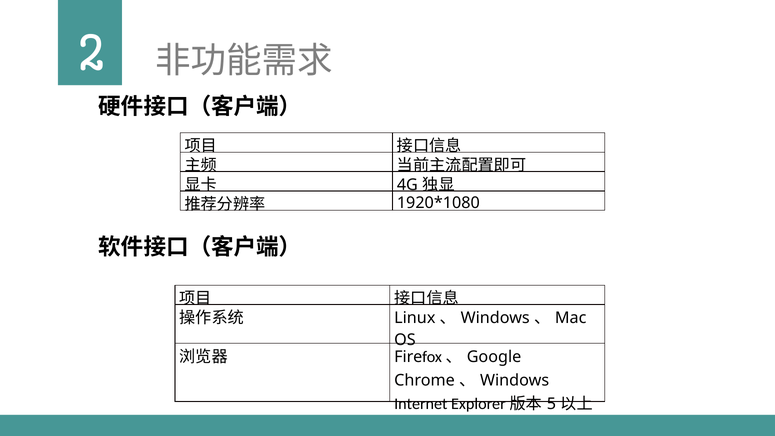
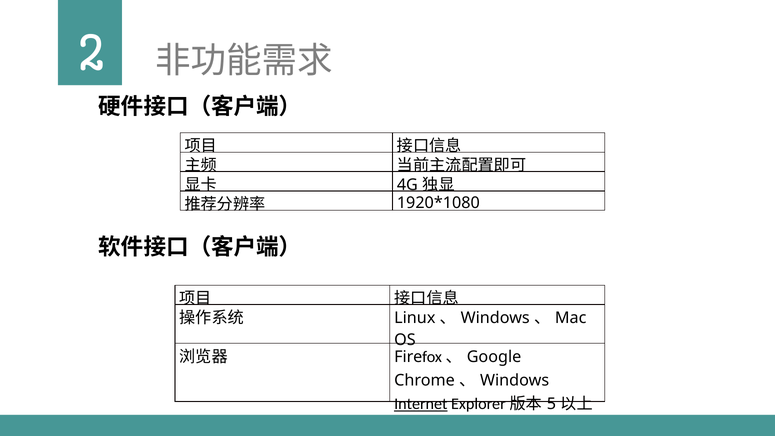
Internet underline: none -> present
